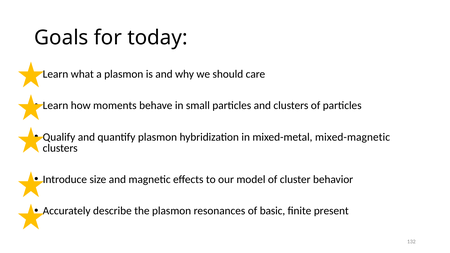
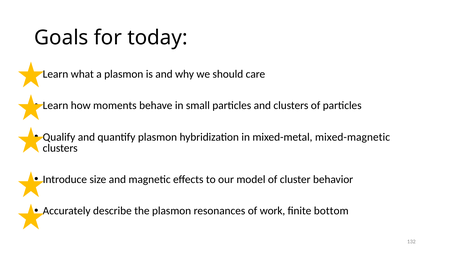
basic: basic -> work
present: present -> bottom
